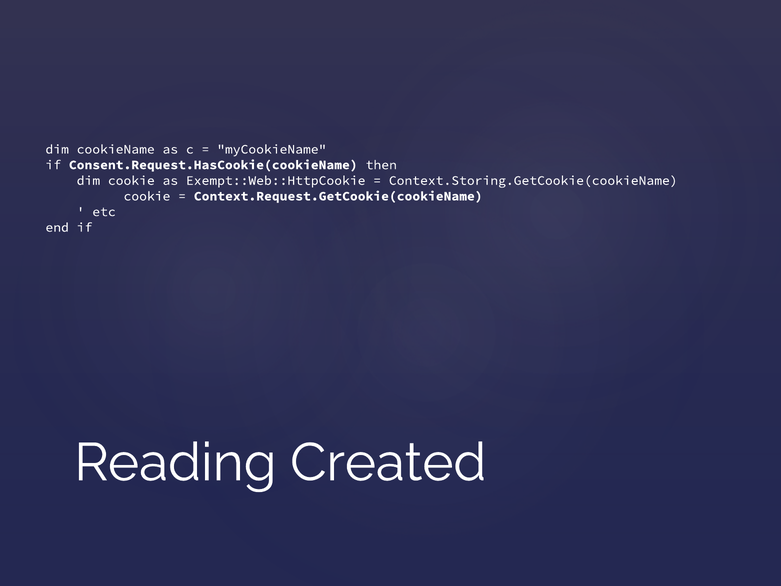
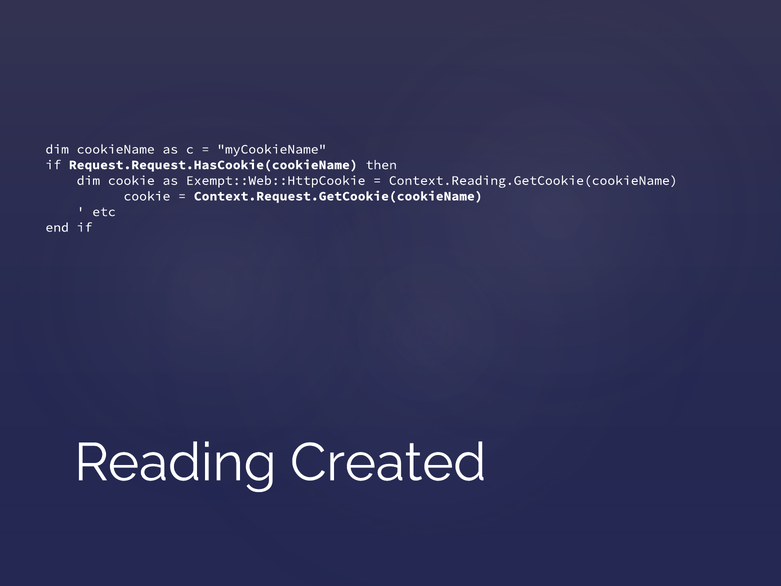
Consent.Request.HasCookie(cookieName: Consent.Request.HasCookie(cookieName -> Request.Request.HasCookie(cookieName
Context.Storing.GetCookie(cookieName: Context.Storing.GetCookie(cookieName -> Context.Reading.GetCookie(cookieName
